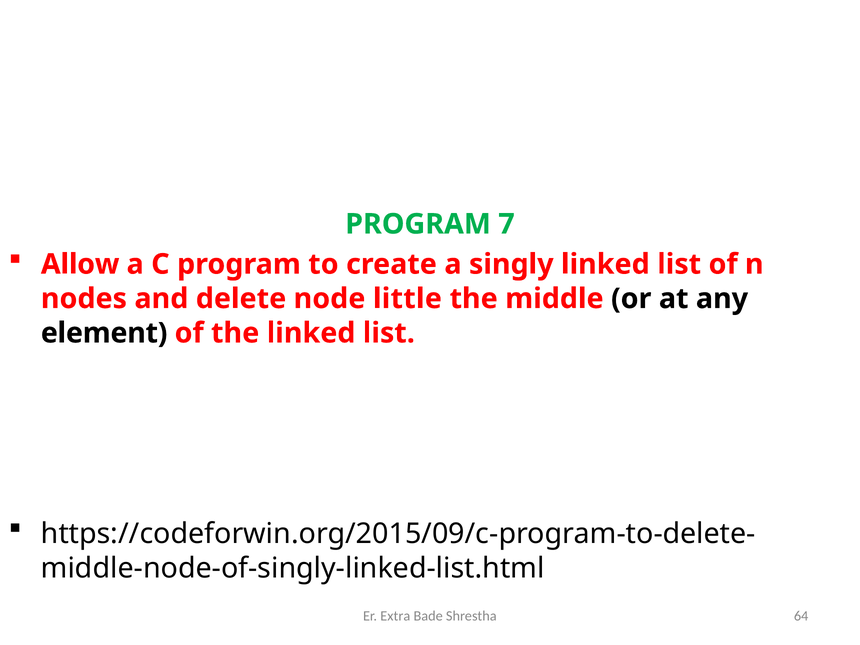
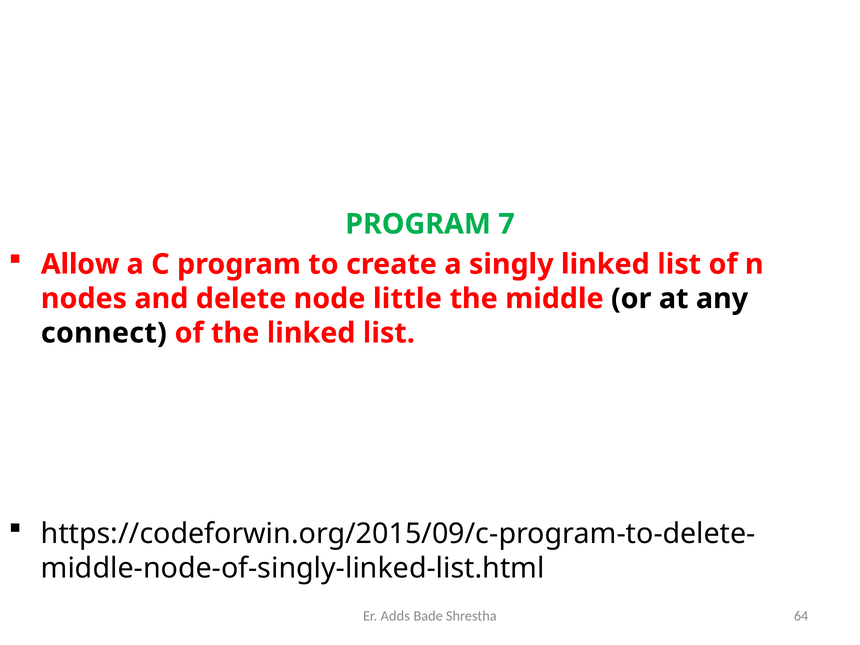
element: element -> connect
Extra: Extra -> Adds
